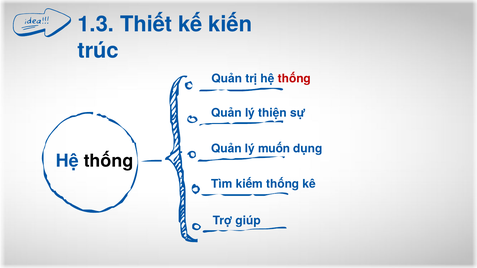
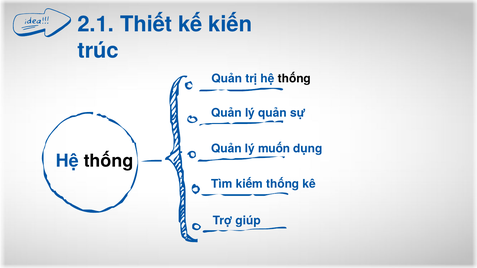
1.3: 1.3 -> 2.1
thống at (294, 79) colour: red -> black
lý thiện: thiện -> quản
